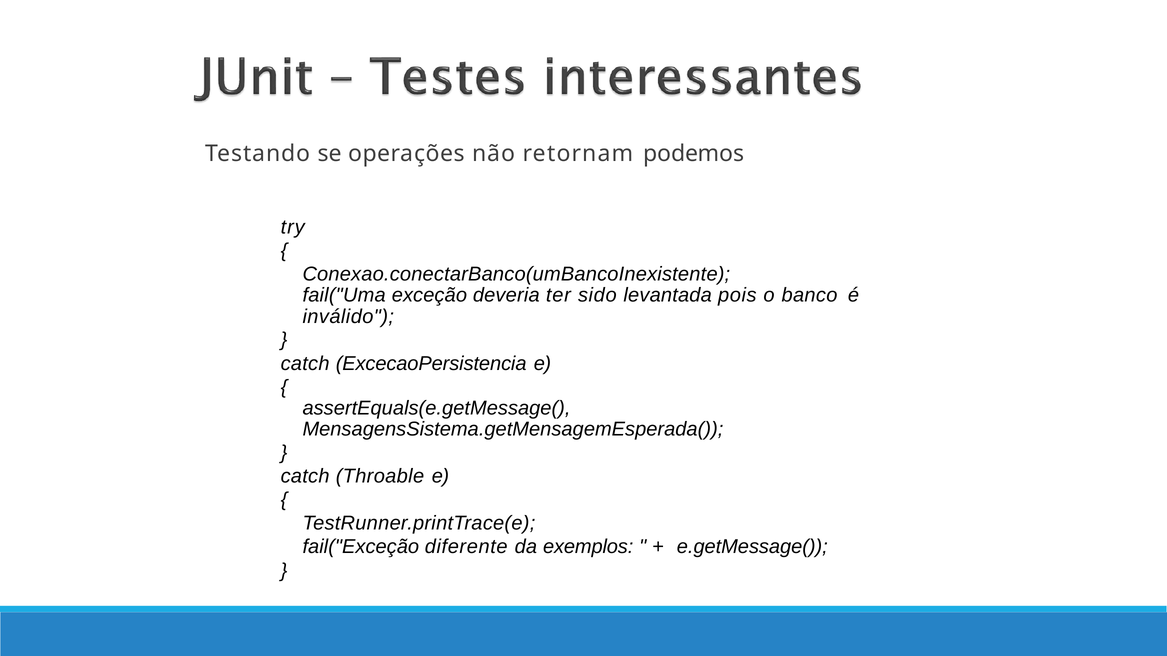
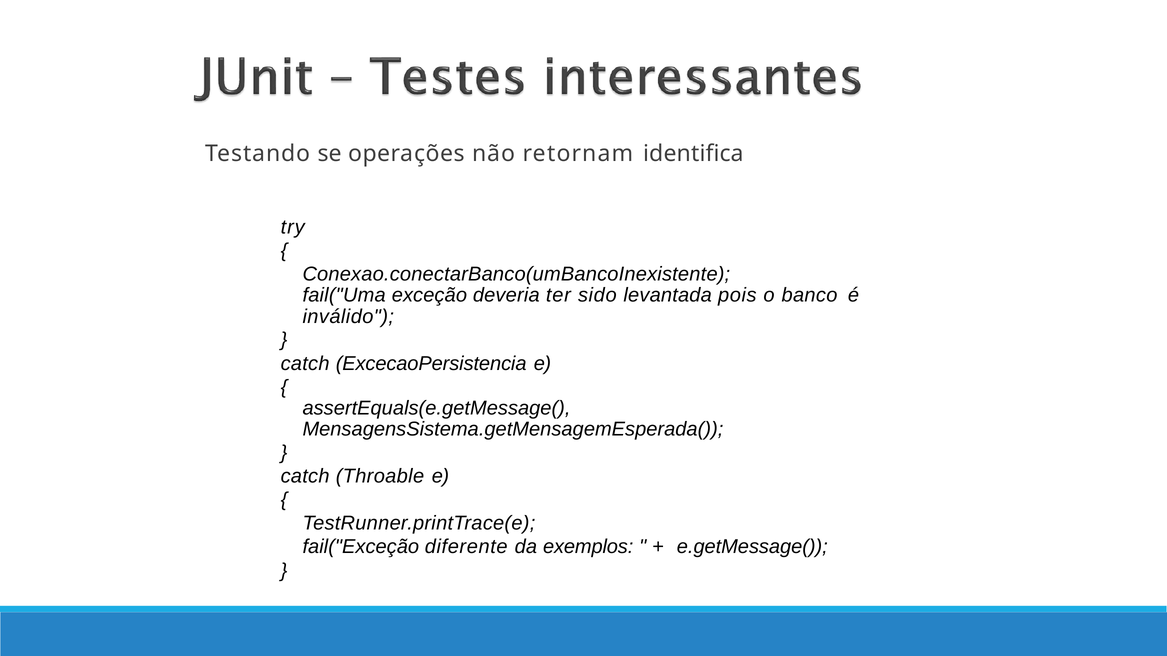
podemos: podemos -> identifica
